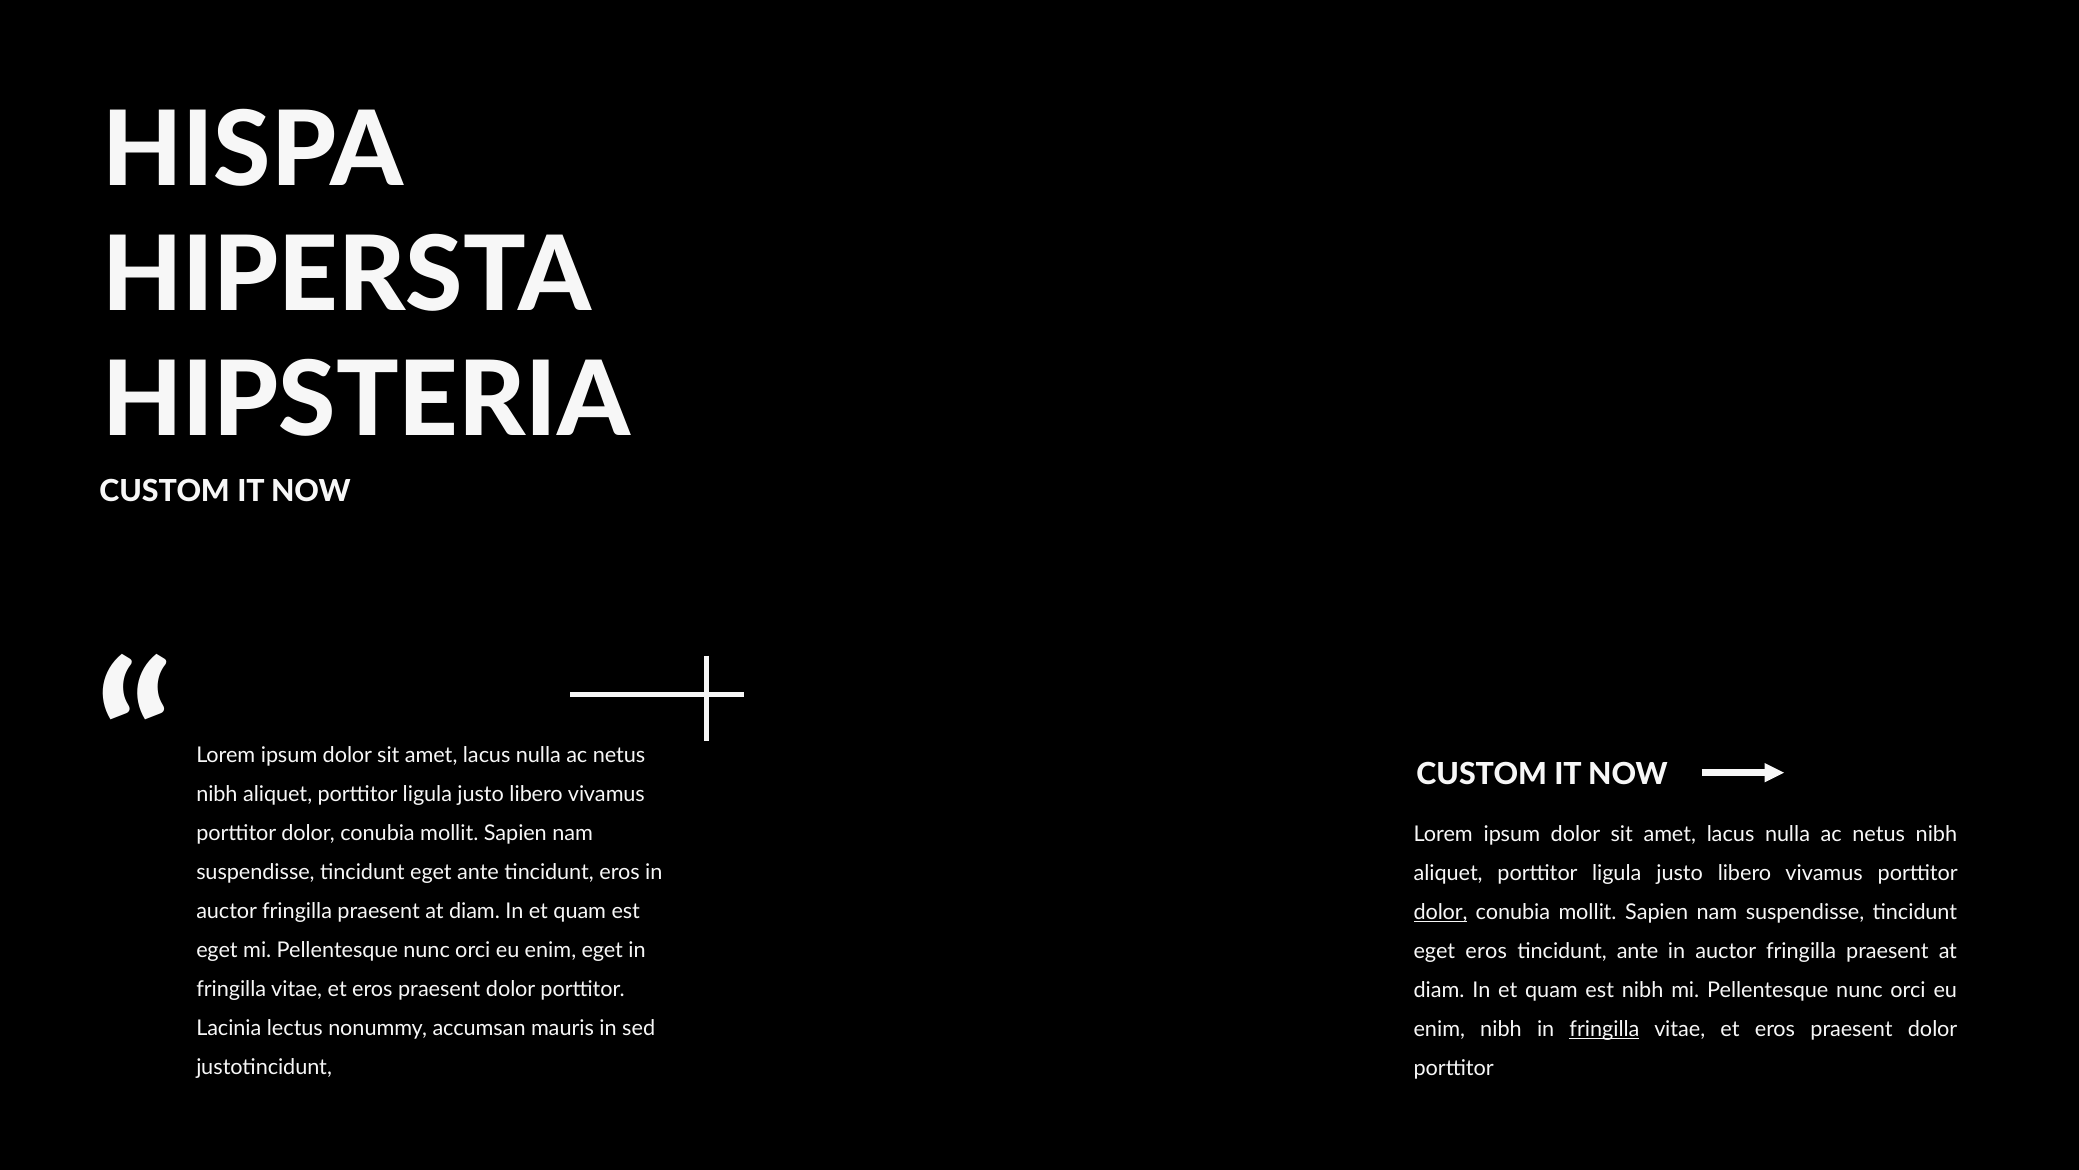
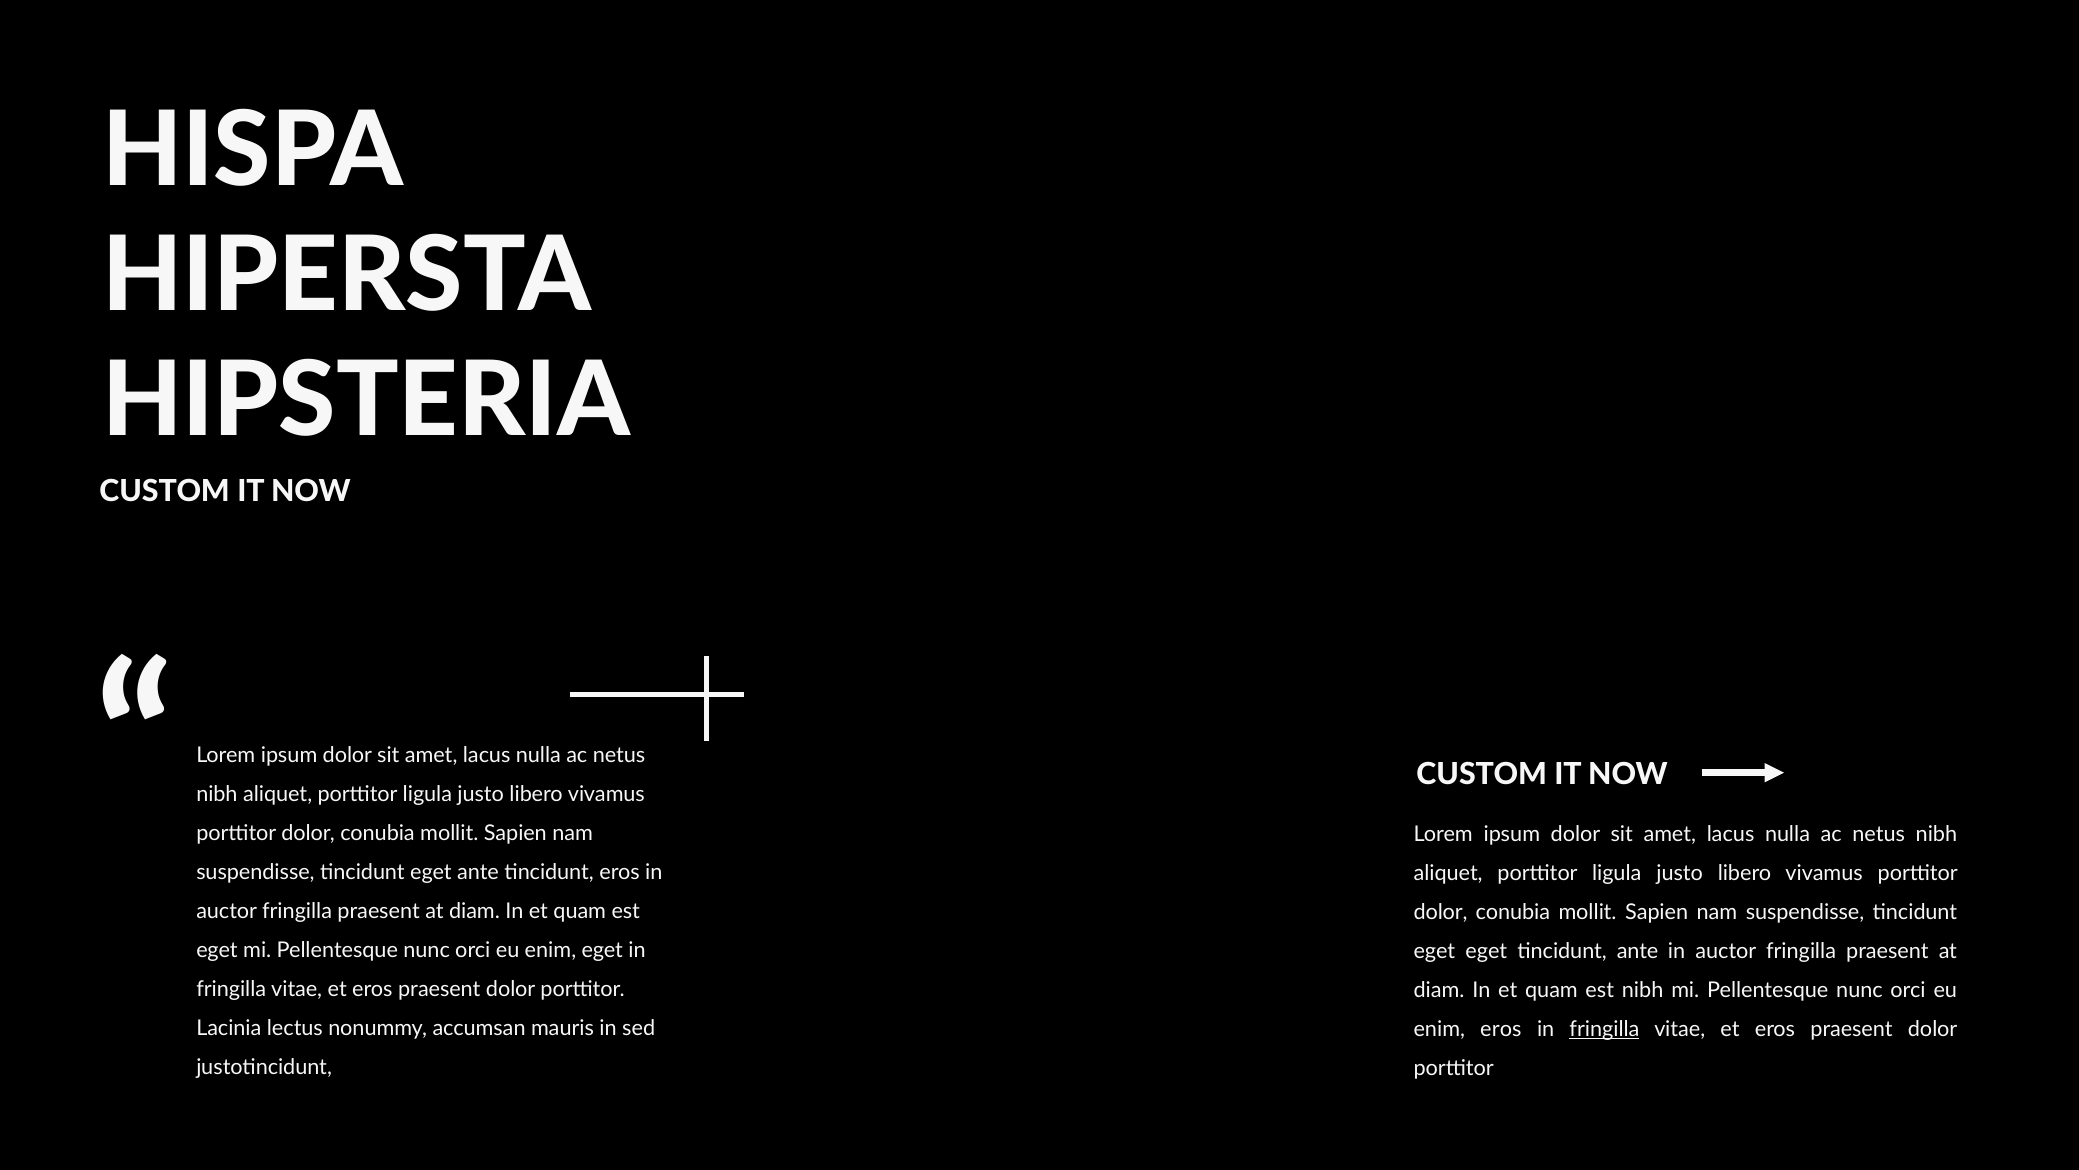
dolor at (1441, 912) underline: present -> none
eget eros: eros -> eget
enim nibh: nibh -> eros
